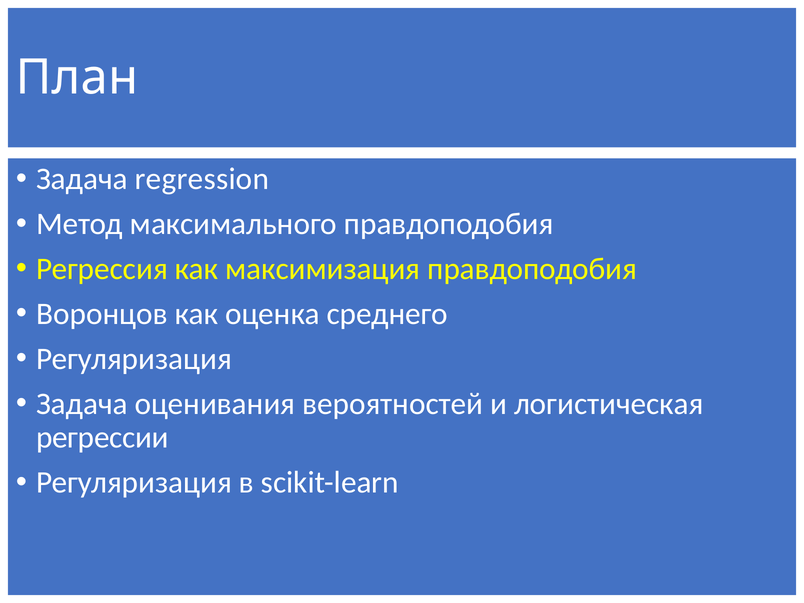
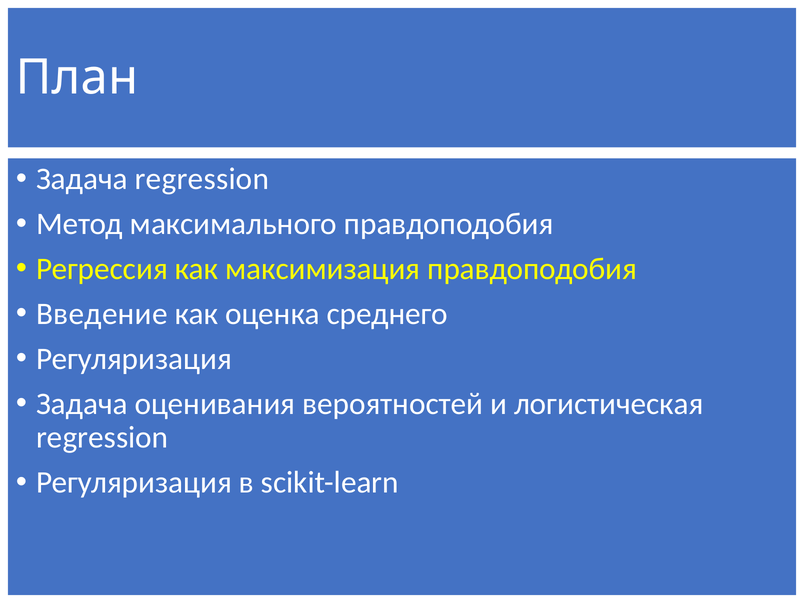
Воронцов: Воронцов -> Введение
регрессии at (102, 438): регрессии -> regression
